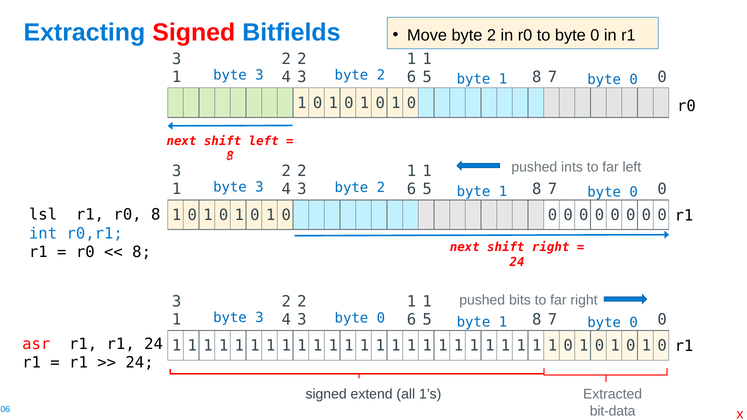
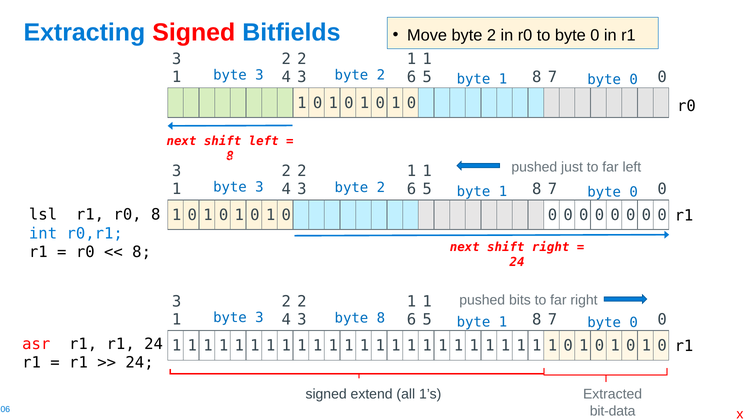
ints: ints -> just
3 byte 0: 0 -> 8
